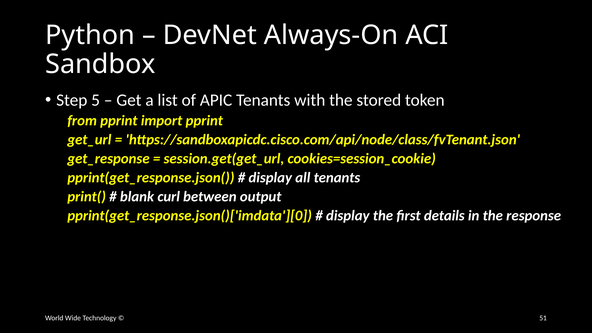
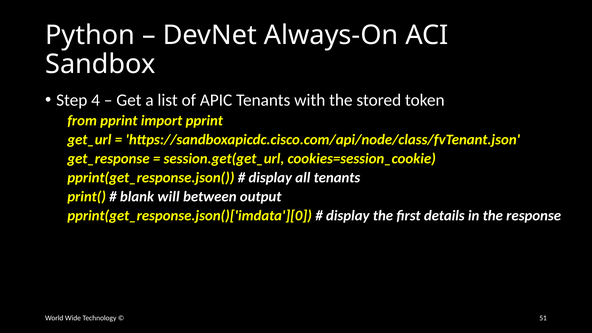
5: 5 -> 4
curl: curl -> will
